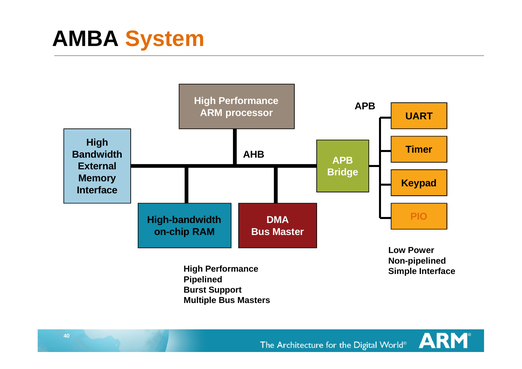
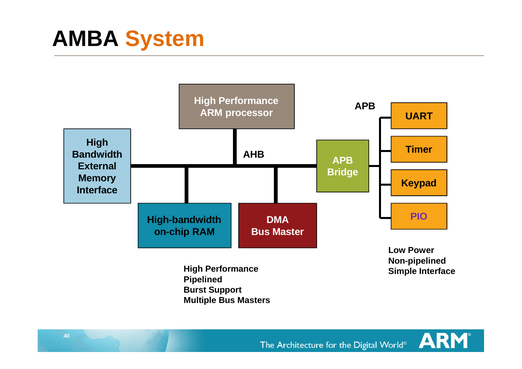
PIO colour: orange -> purple
